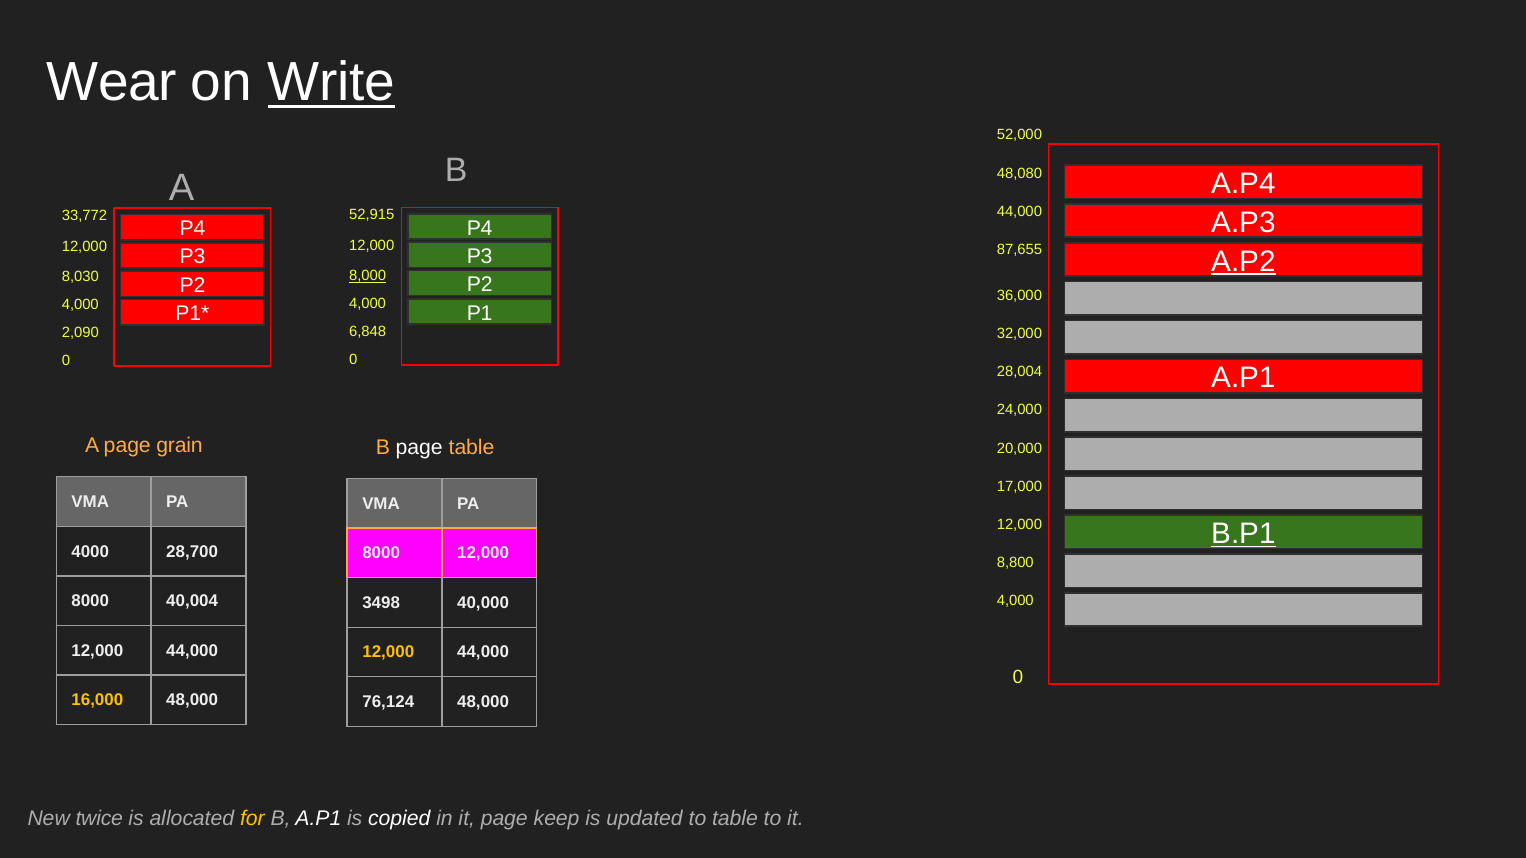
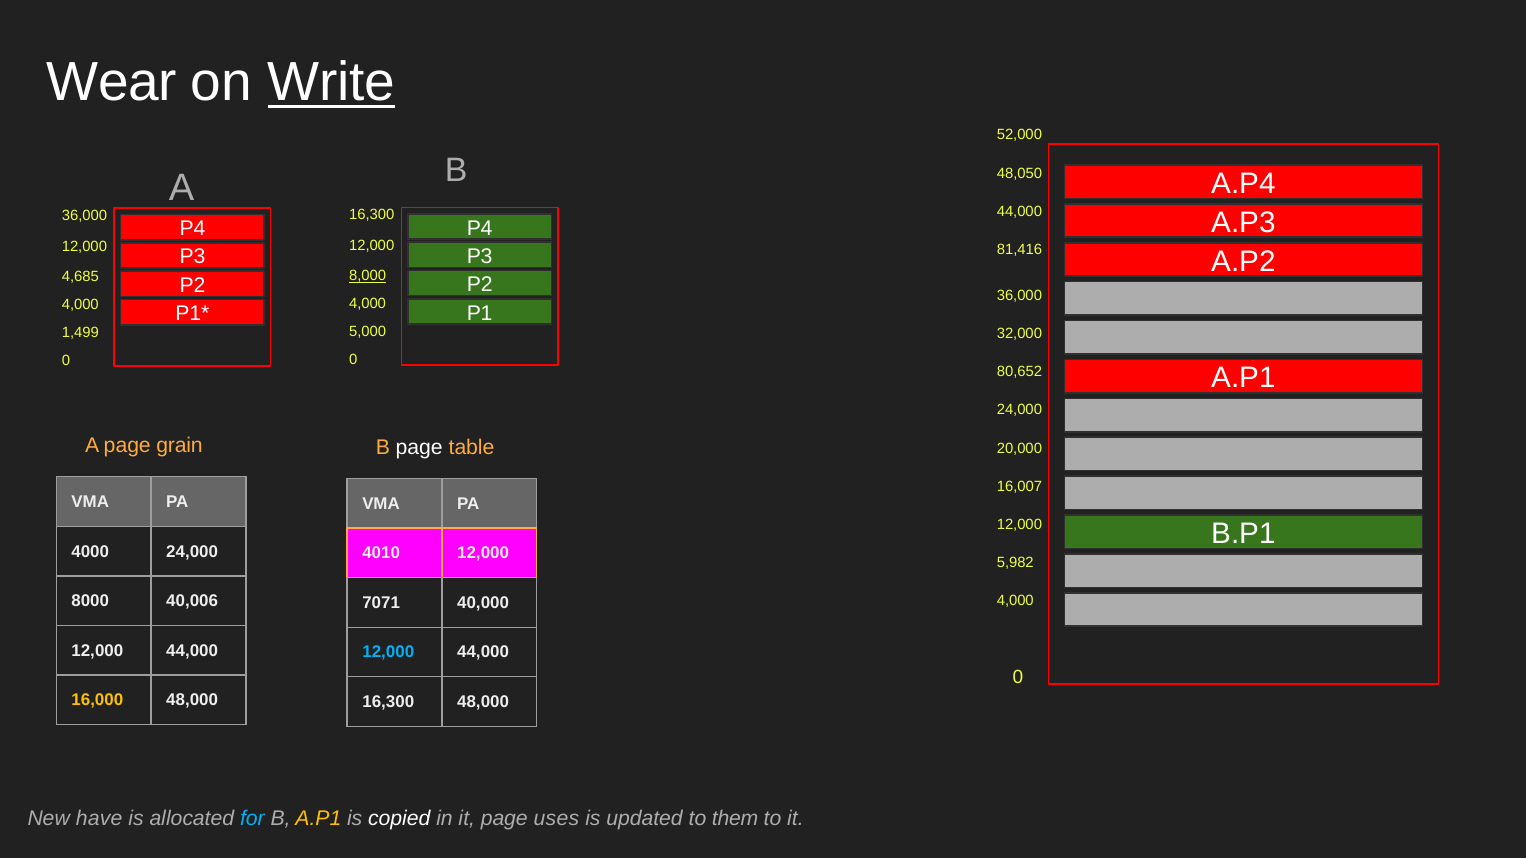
48,080: 48,080 -> 48,050
52,915 at (372, 215): 52,915 -> 16,300
33,772 at (85, 215): 33,772 -> 36,000
87,655: 87,655 -> 81,416
A.P2 underline: present -> none
8,030: 8,030 -> 4,685
6,848: 6,848 -> 5,000
2,090: 2,090 -> 1,499
28,004: 28,004 -> 80,652
17,000: 17,000 -> 16,007
B.P1 underline: present -> none
4000 28,700: 28,700 -> 24,000
8000 at (381, 554): 8000 -> 4010
8,800: 8,800 -> 5,982
40,004: 40,004 -> 40,006
3498: 3498 -> 7071
12,000 at (388, 653) colour: yellow -> light blue
76,124 at (388, 702): 76,124 -> 16,300
twice: twice -> have
for colour: yellow -> light blue
A.P1 at (318, 819) colour: white -> yellow
keep: keep -> uses
to table: table -> them
